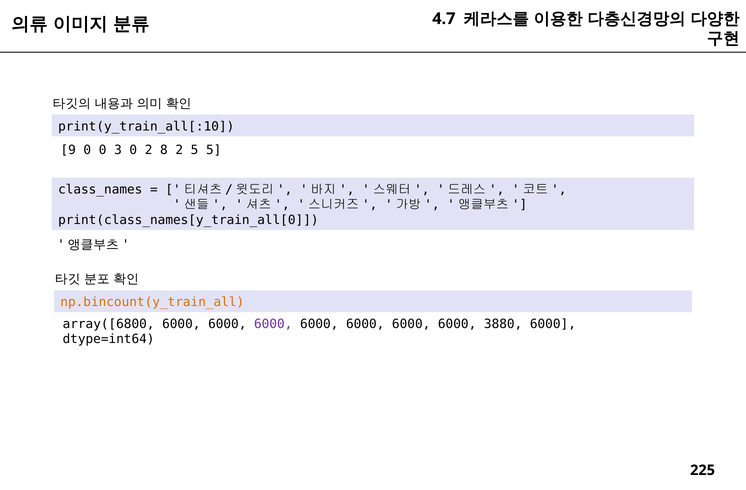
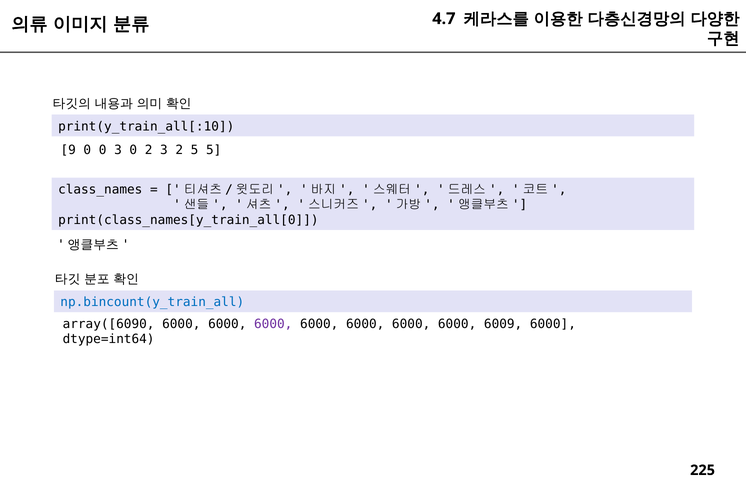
2 8: 8 -> 3
np.bincount(y_train_all colour: orange -> blue
array([6800: array([6800 -> array([6090
3880: 3880 -> 6009
